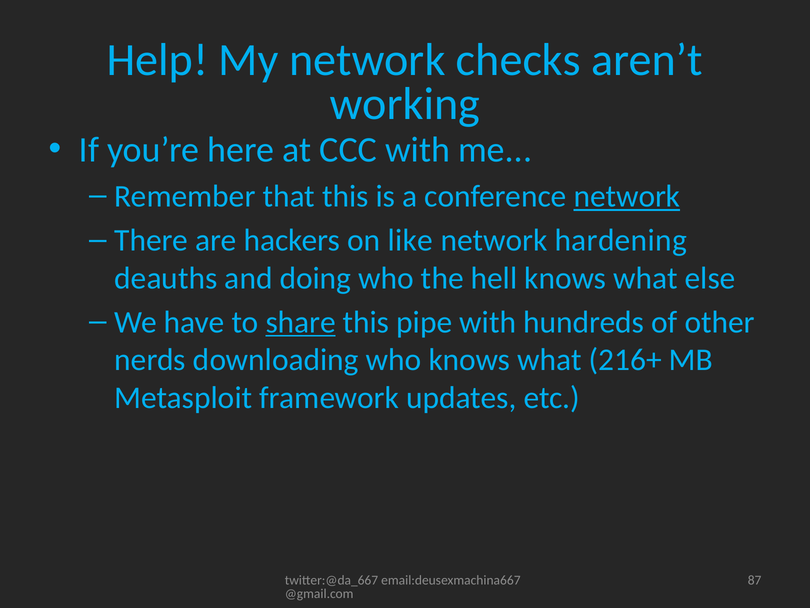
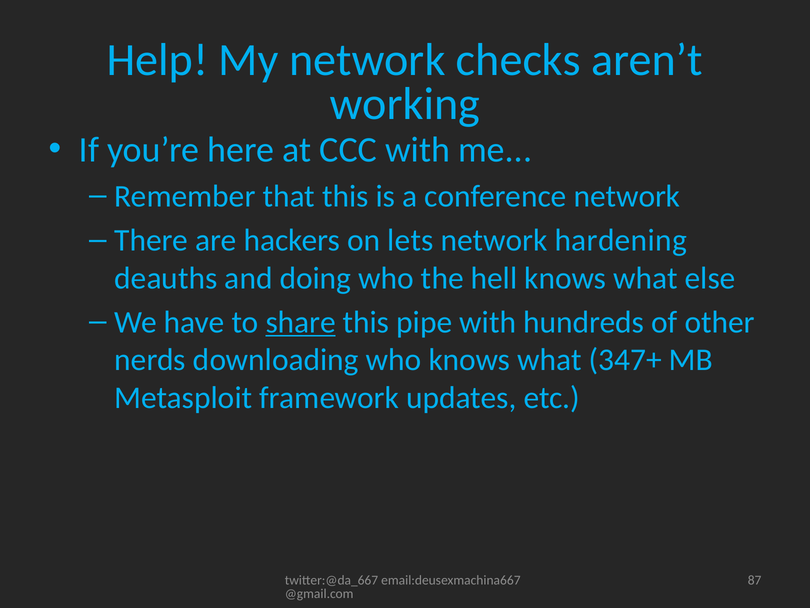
network at (627, 196) underline: present -> none
like: like -> lets
216+: 216+ -> 347+
